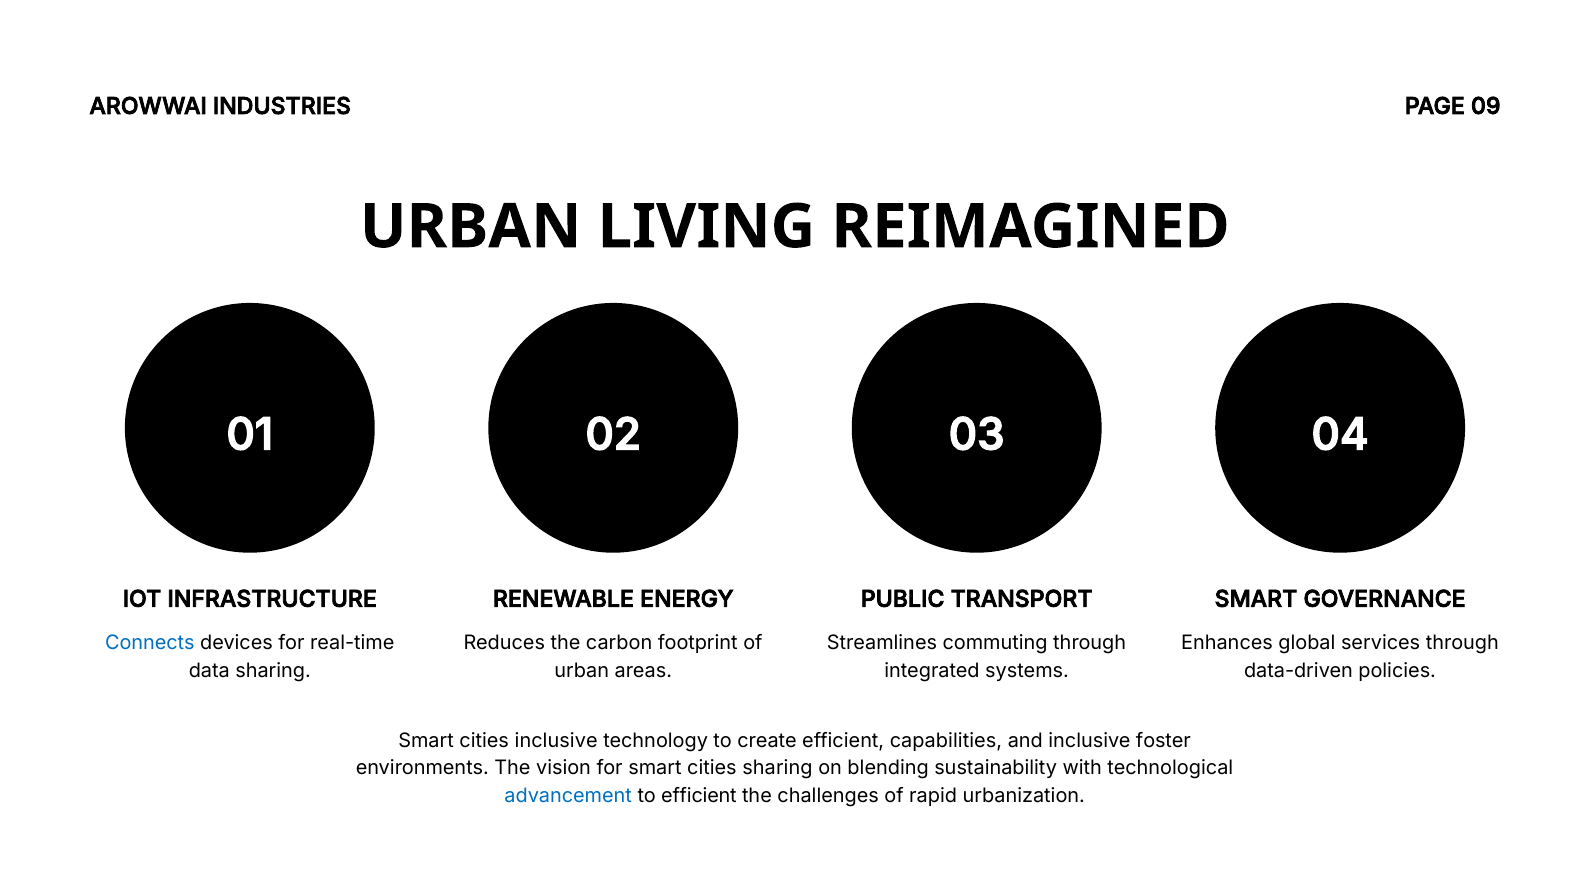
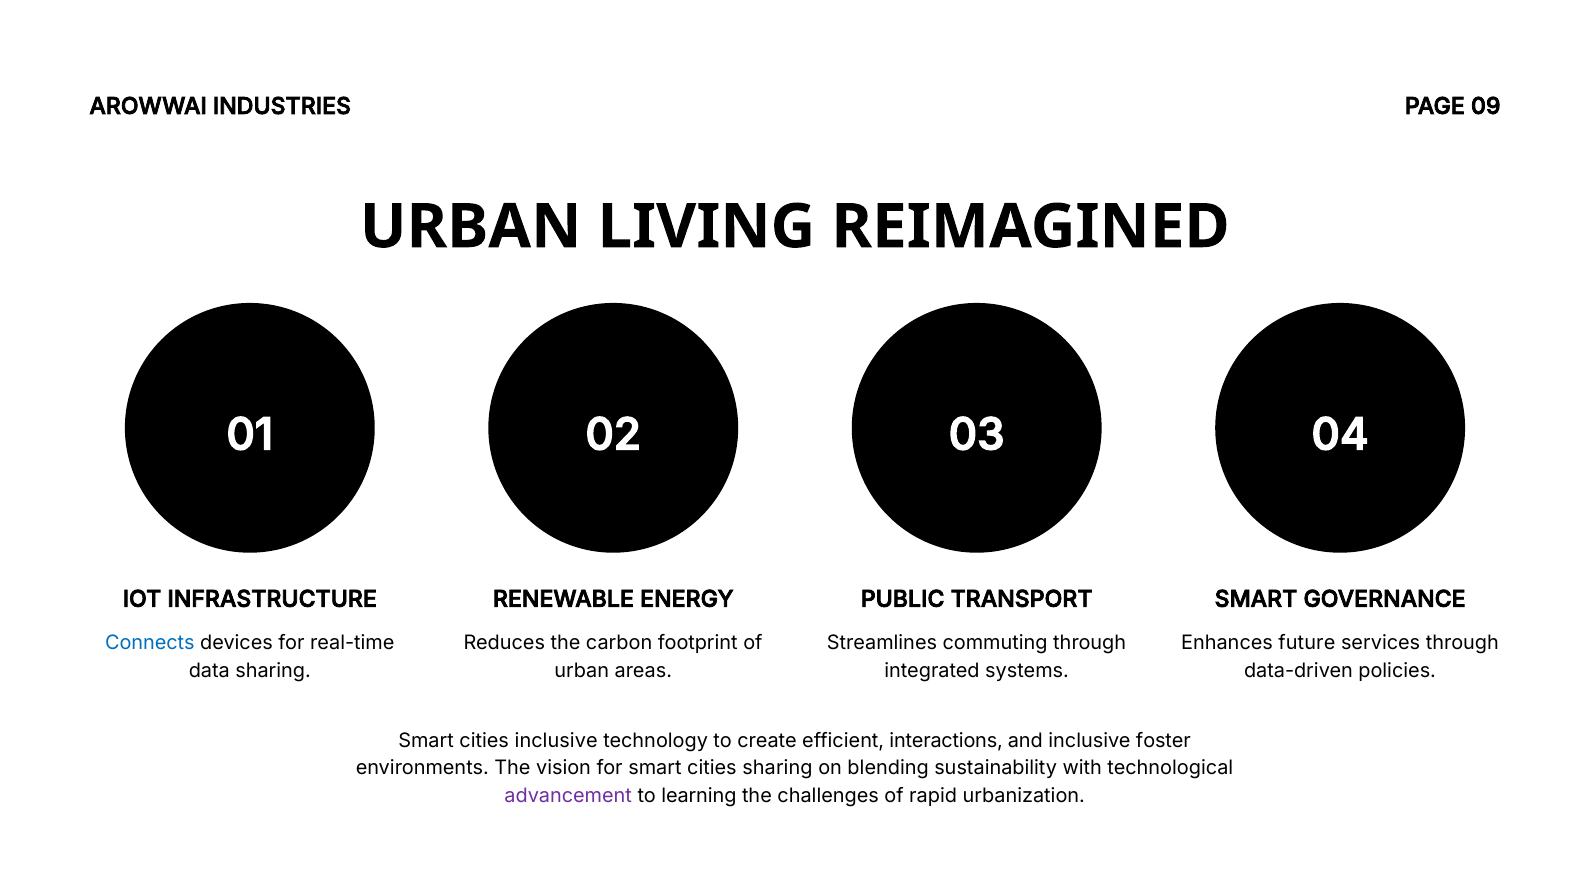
global: global -> future
capabilities: capabilities -> interactions
advancement colour: blue -> purple
to efficient: efficient -> learning
